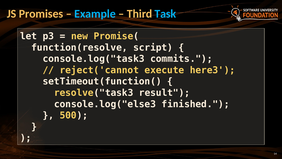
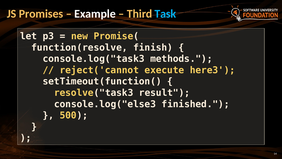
Example colour: light blue -> white
script: script -> finish
commits: commits -> methods
